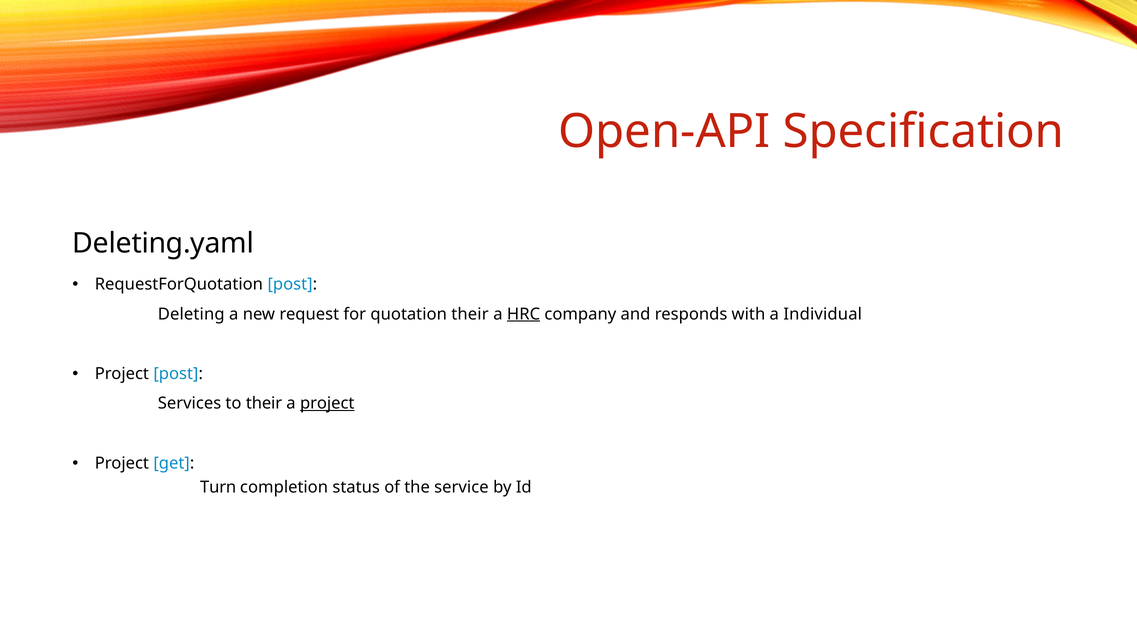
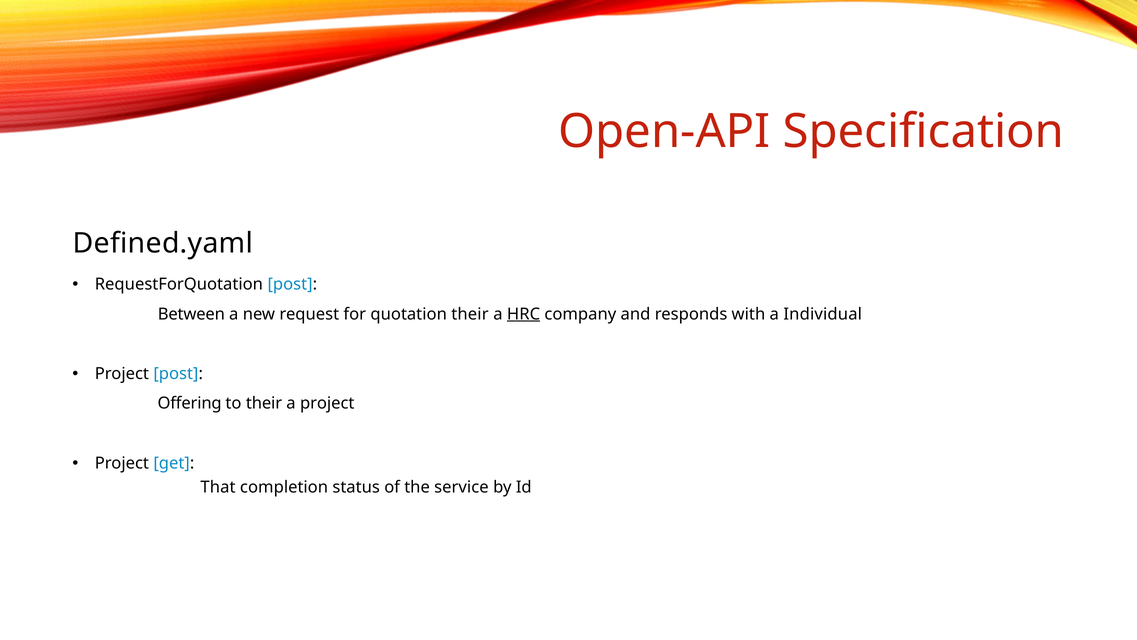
Deleting.yaml: Deleting.yaml -> Defined.yaml
Deleting: Deleting -> Between
Services: Services -> Offering
project at (327, 403) underline: present -> none
Turn: Turn -> That
